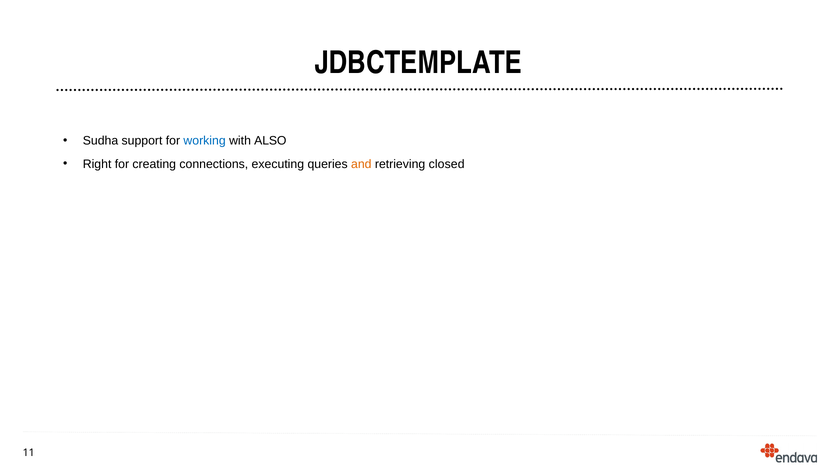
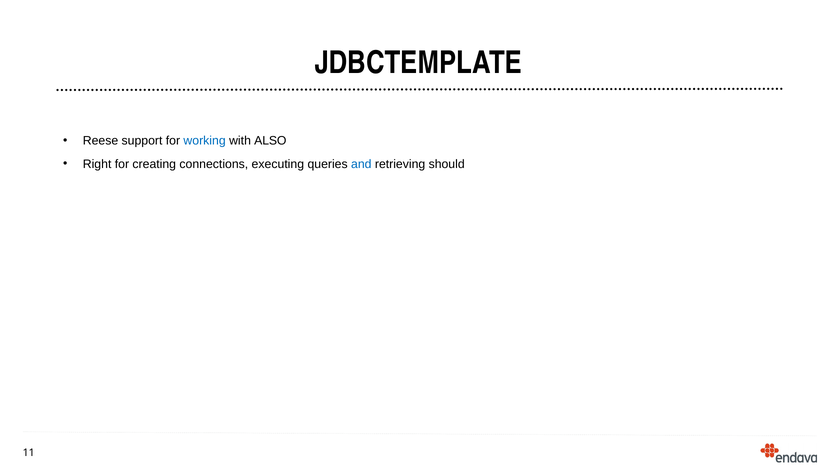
Sudha: Sudha -> Reese
and colour: orange -> blue
closed: closed -> should
